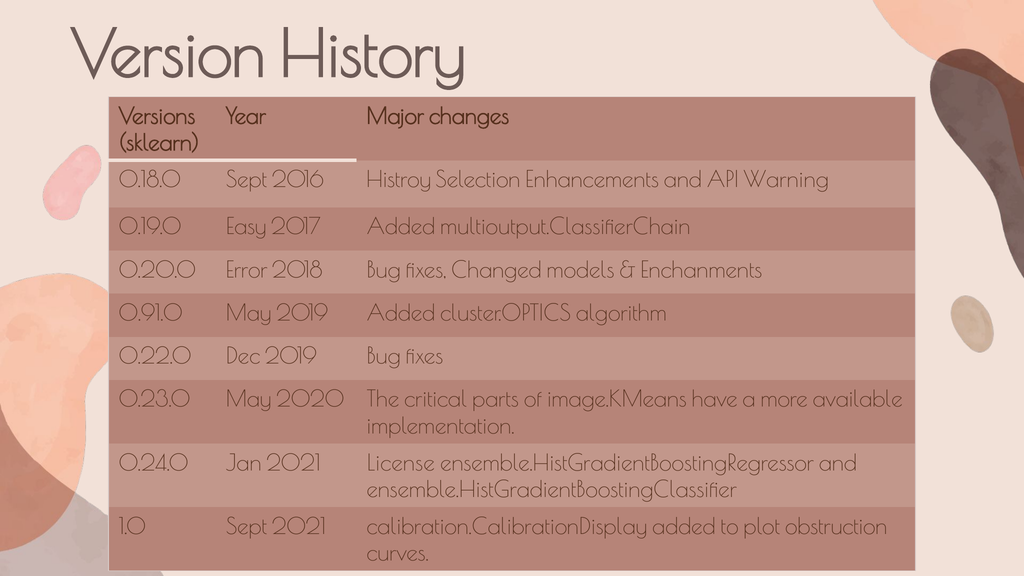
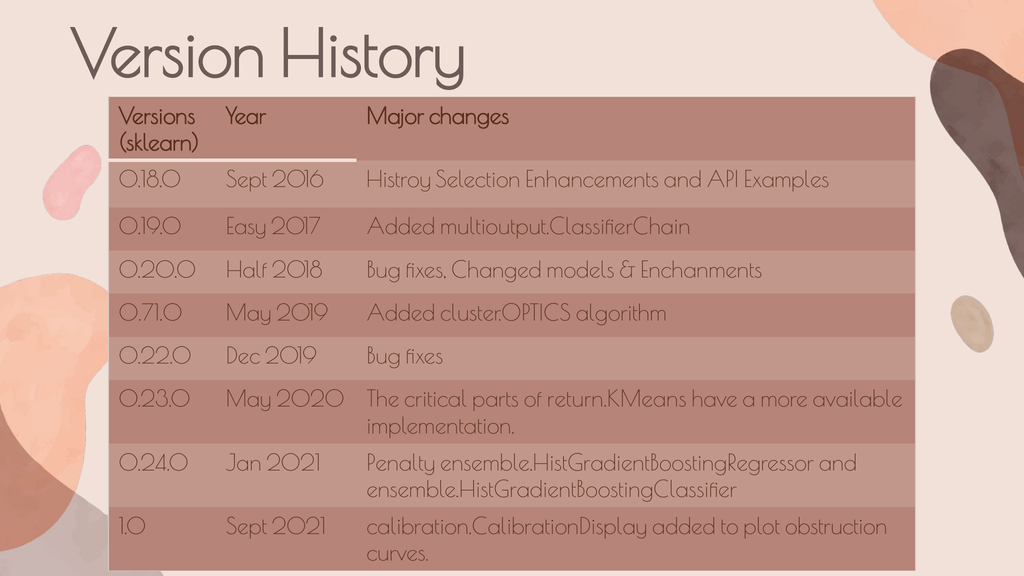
Warning: Warning -> Examples
Error: Error -> Half
0.91.0: 0.91.0 -> 0.71.0
image.KMeans: image.KMeans -> return.KMeans
License: License -> Penalty
